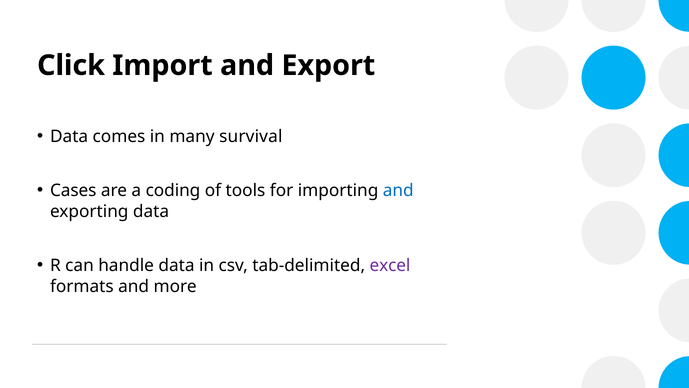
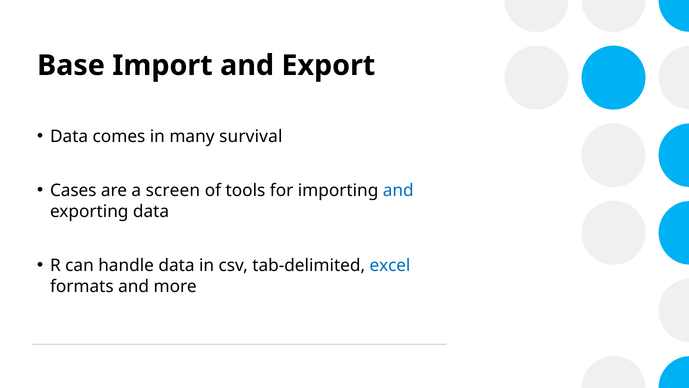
Click: Click -> Base
coding: coding -> screen
excel colour: purple -> blue
